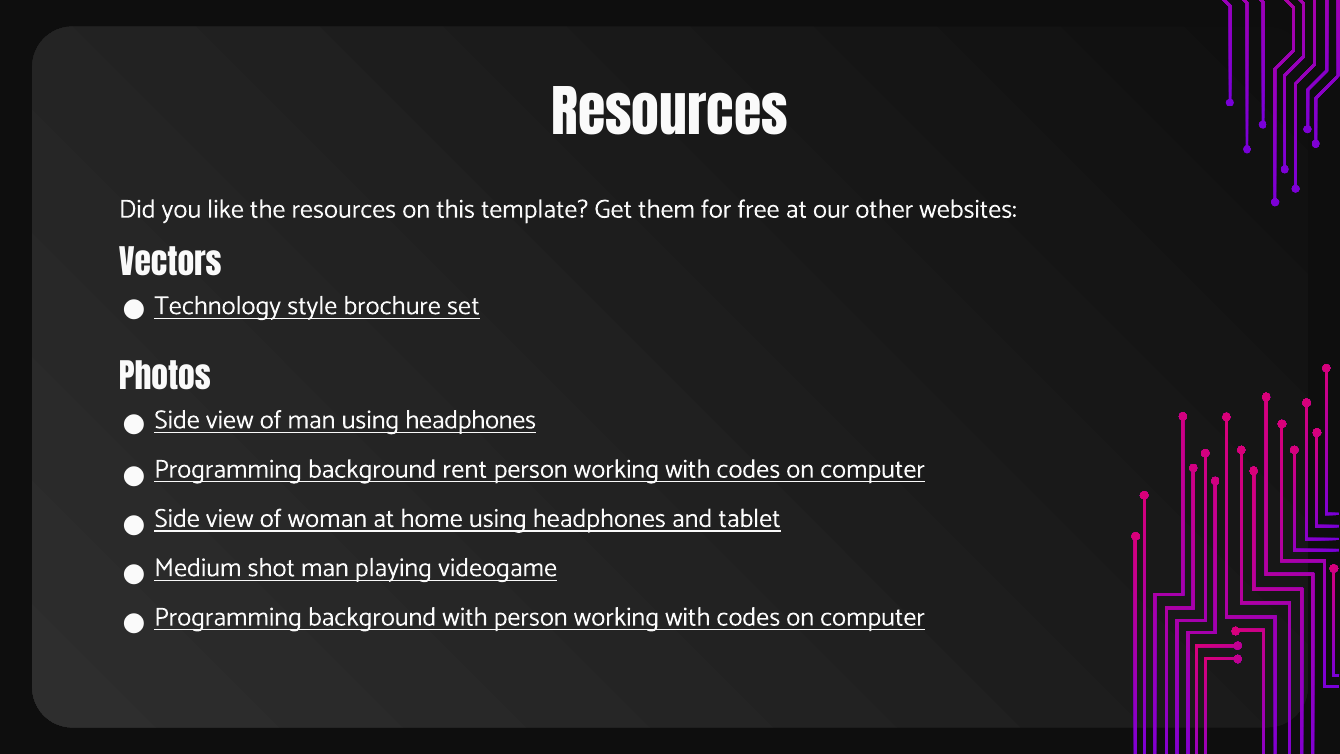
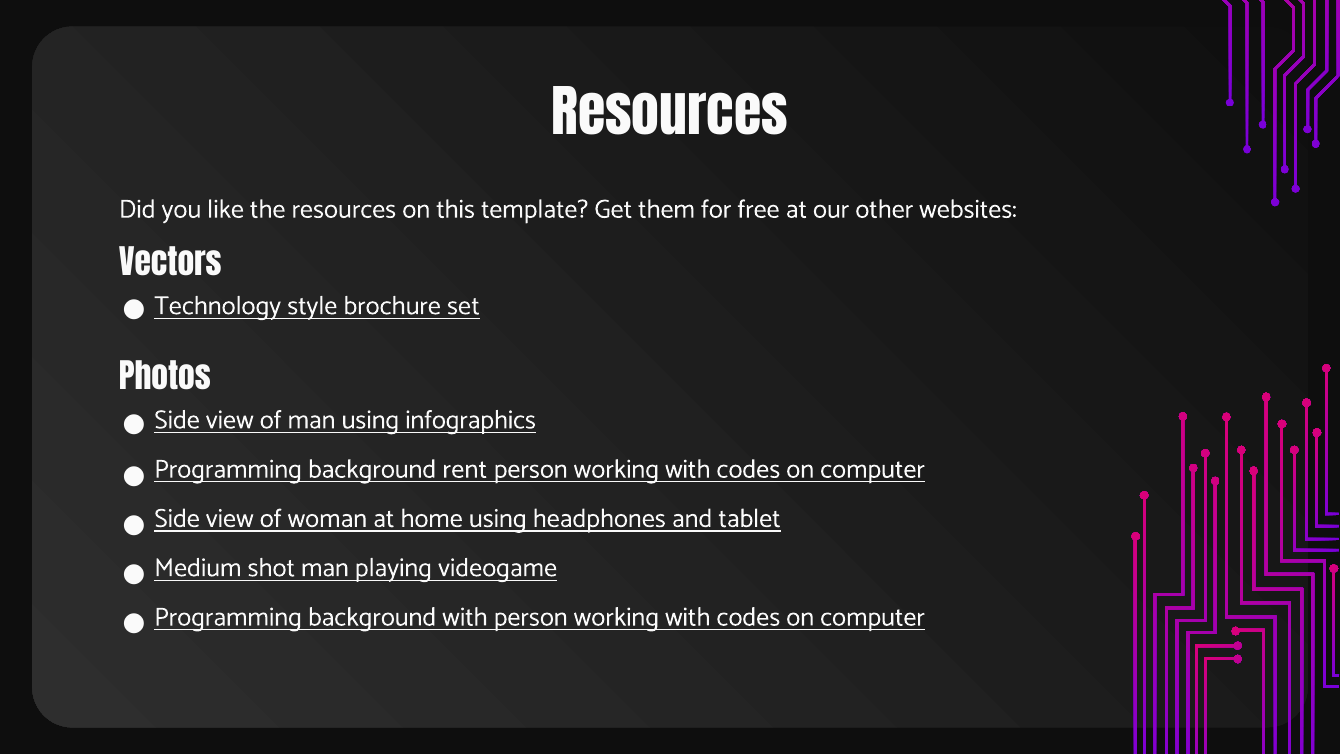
man using headphones: headphones -> infographics
